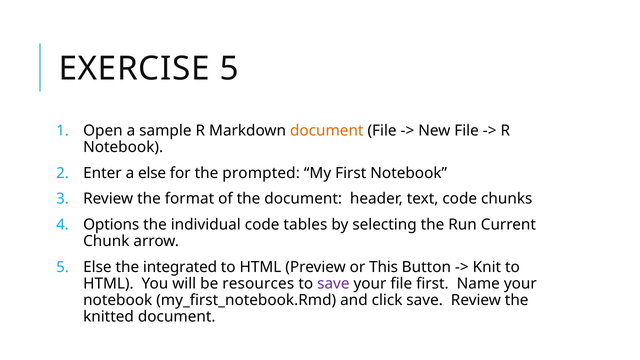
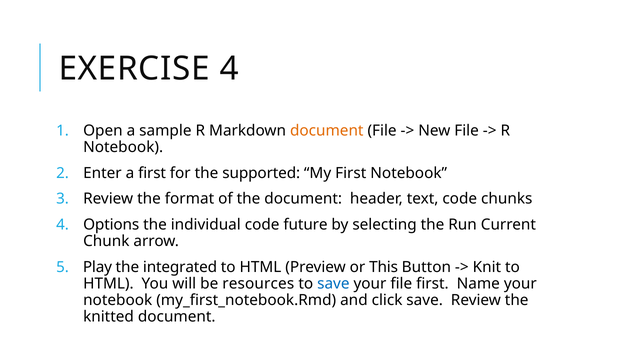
EXERCISE 5: 5 -> 4
a else: else -> first
prompted: prompted -> supported
tables: tables -> future
Else at (97, 267): Else -> Play
save at (333, 284) colour: purple -> blue
